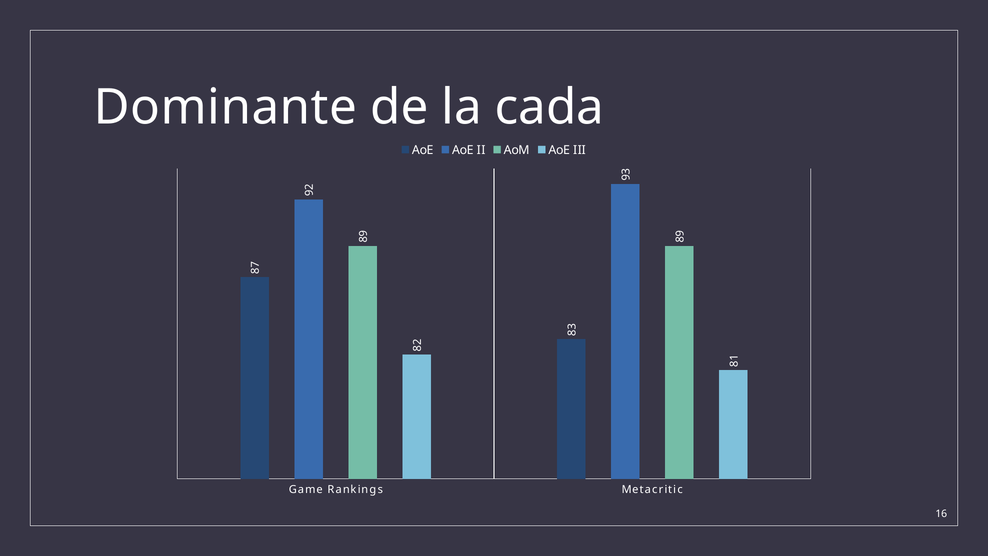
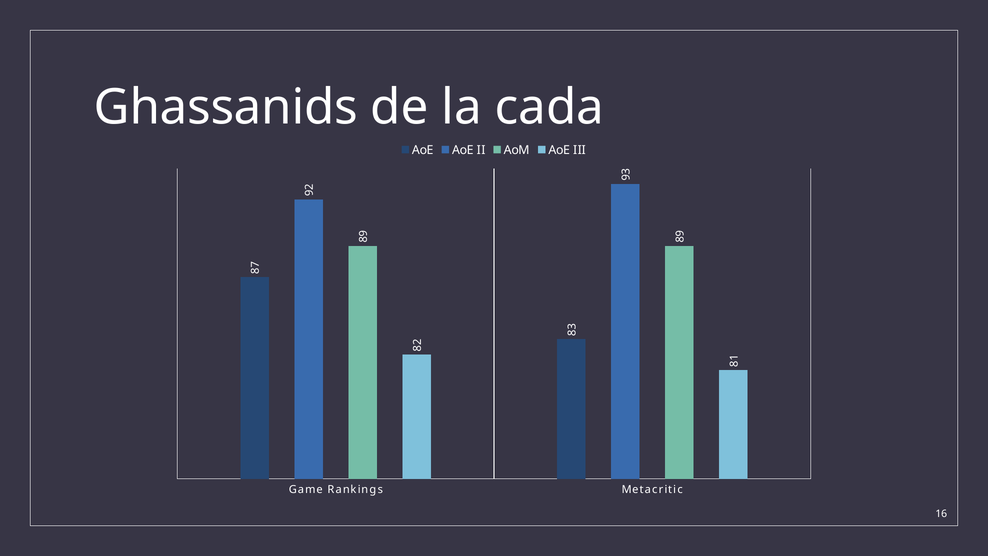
Dominante: Dominante -> Ghassanids
